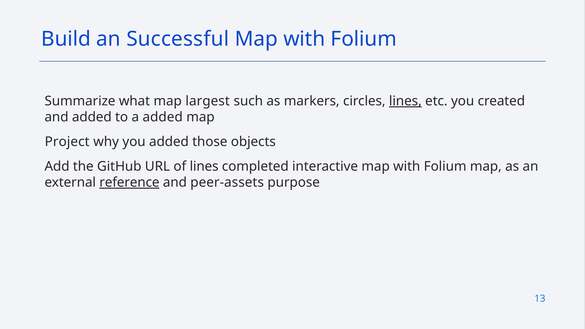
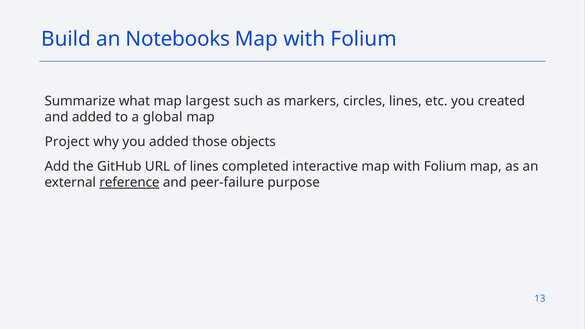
Successful: Successful -> Notebooks
lines at (405, 101) underline: present -> none
a added: added -> global
peer-assets: peer-assets -> peer-failure
